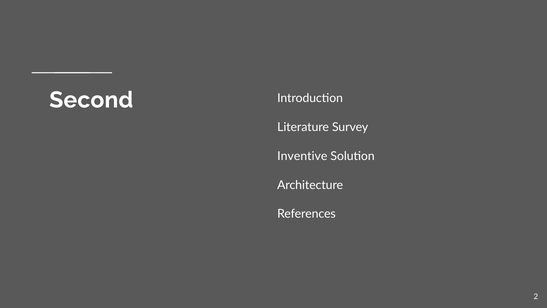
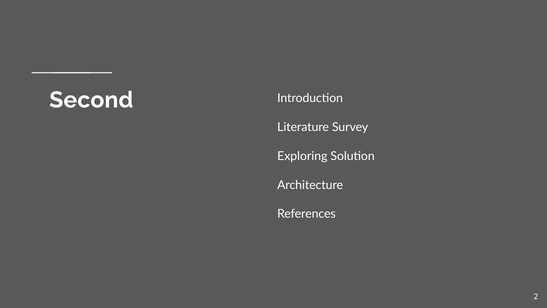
Inventive: Inventive -> Exploring
